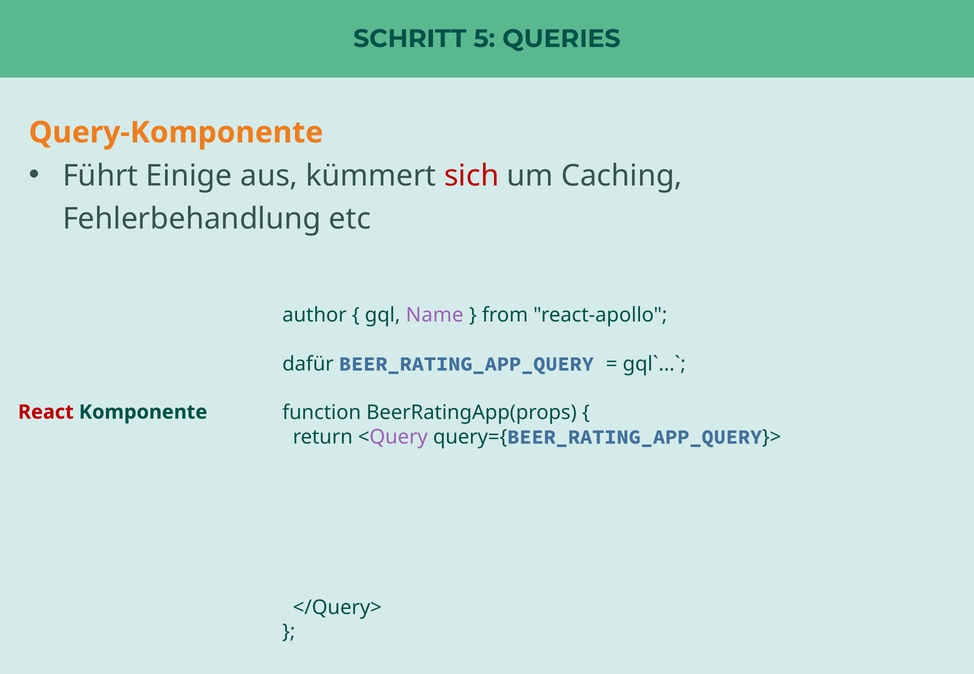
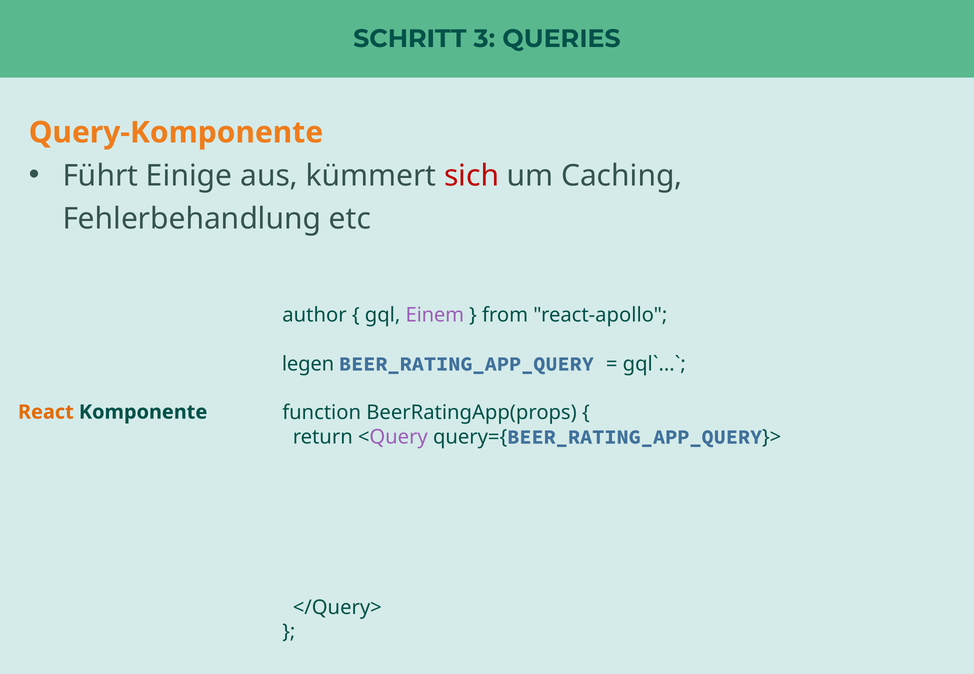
5: 5 -> 3
Name: Name -> Einem
dafür: dafür -> legen
React colour: red -> orange
